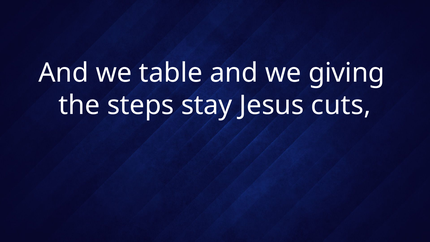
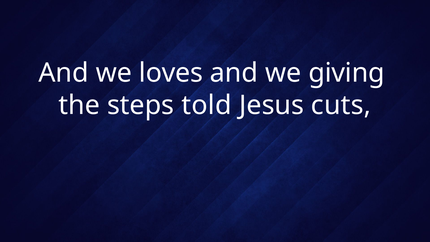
table: table -> loves
stay: stay -> told
